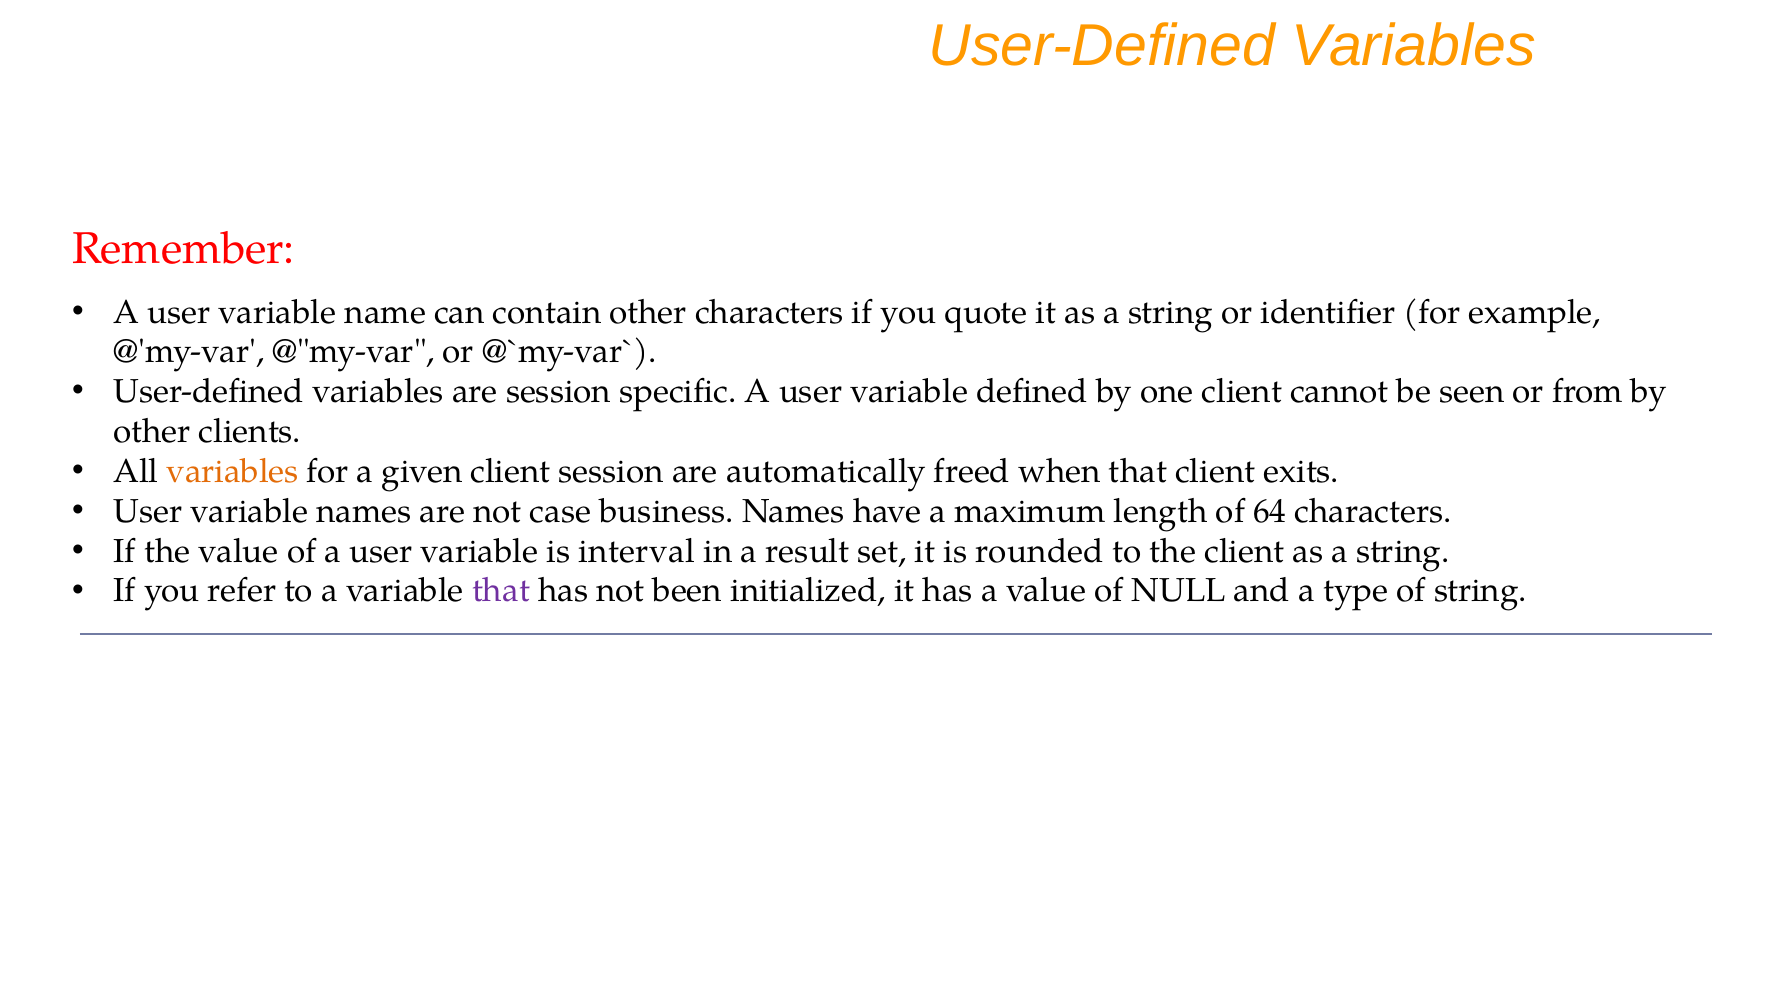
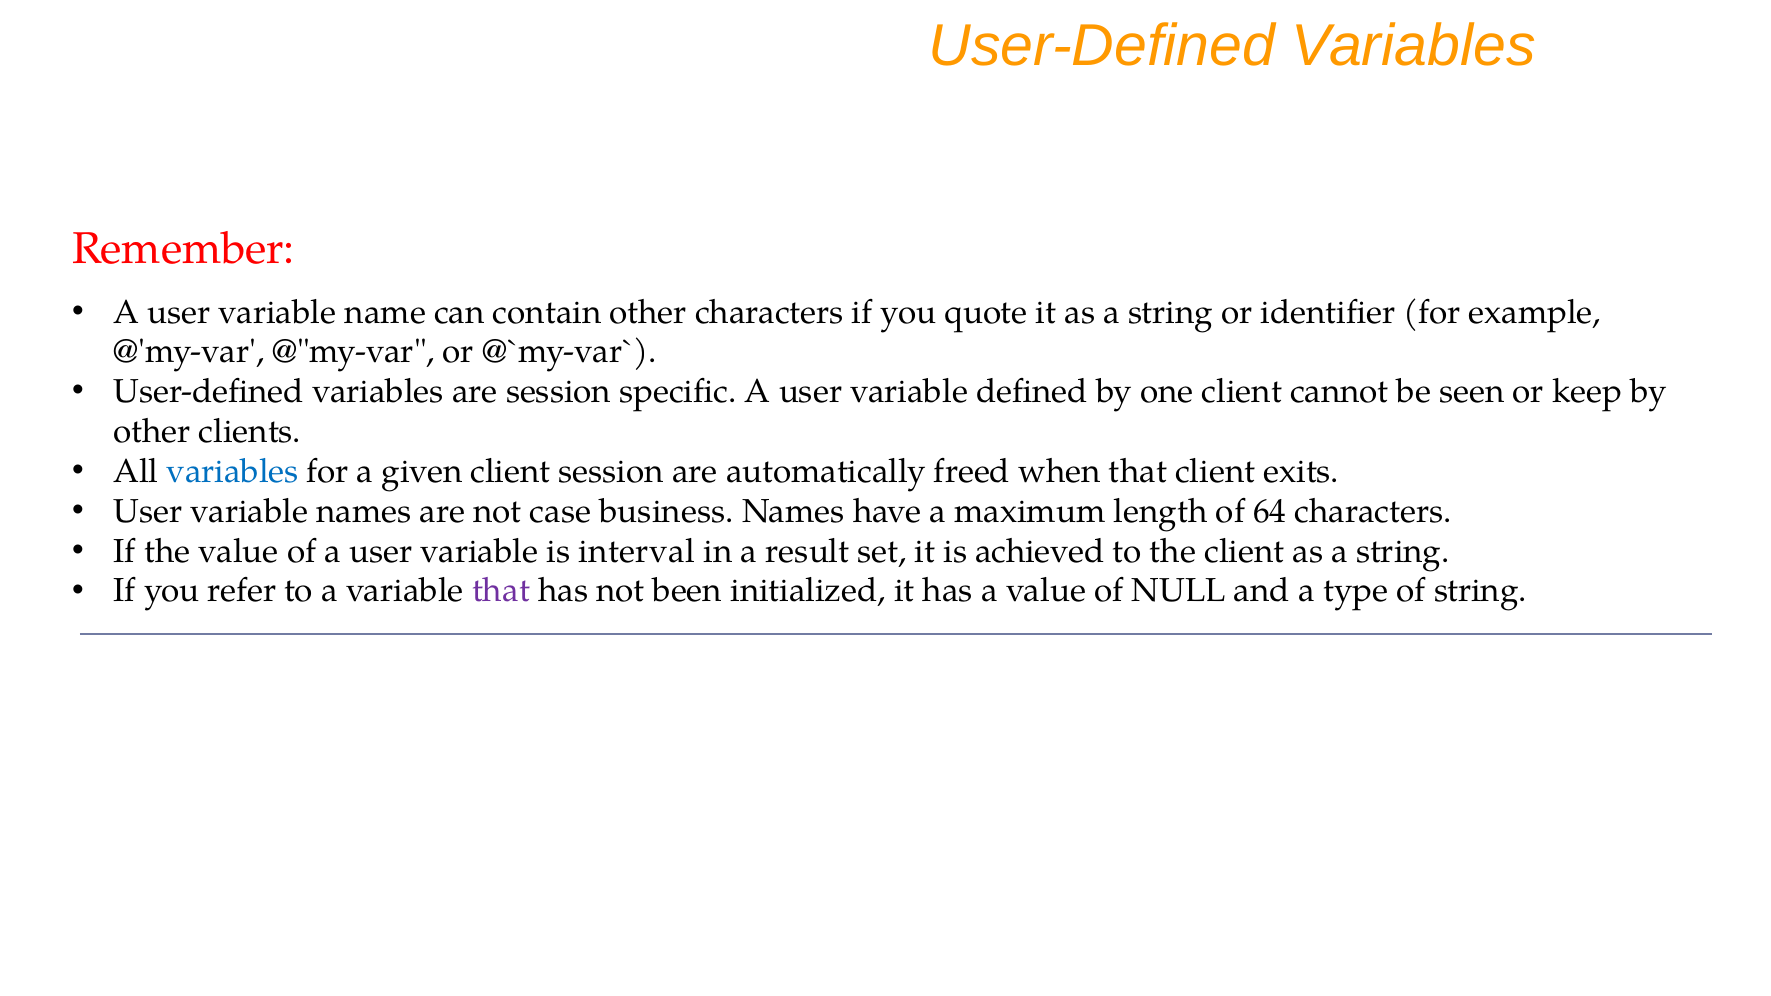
from: from -> keep
variables at (233, 472) colour: orange -> blue
rounded: rounded -> achieved
